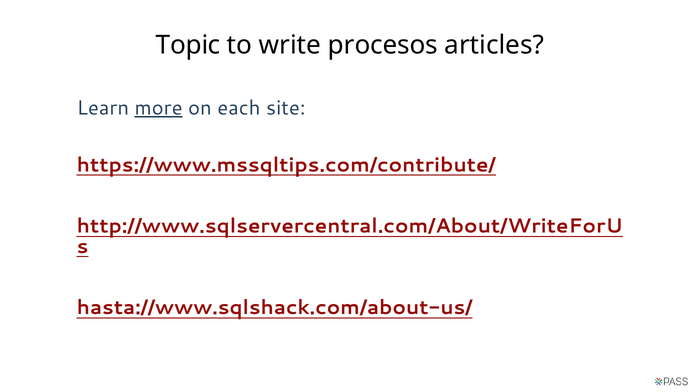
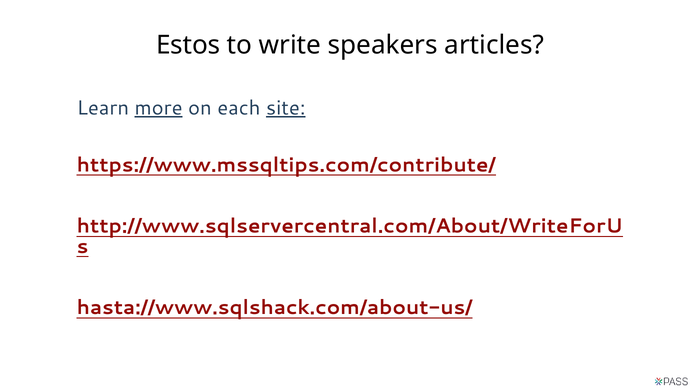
Topic: Topic -> Estos
procesos: procesos -> speakers
site underline: none -> present
